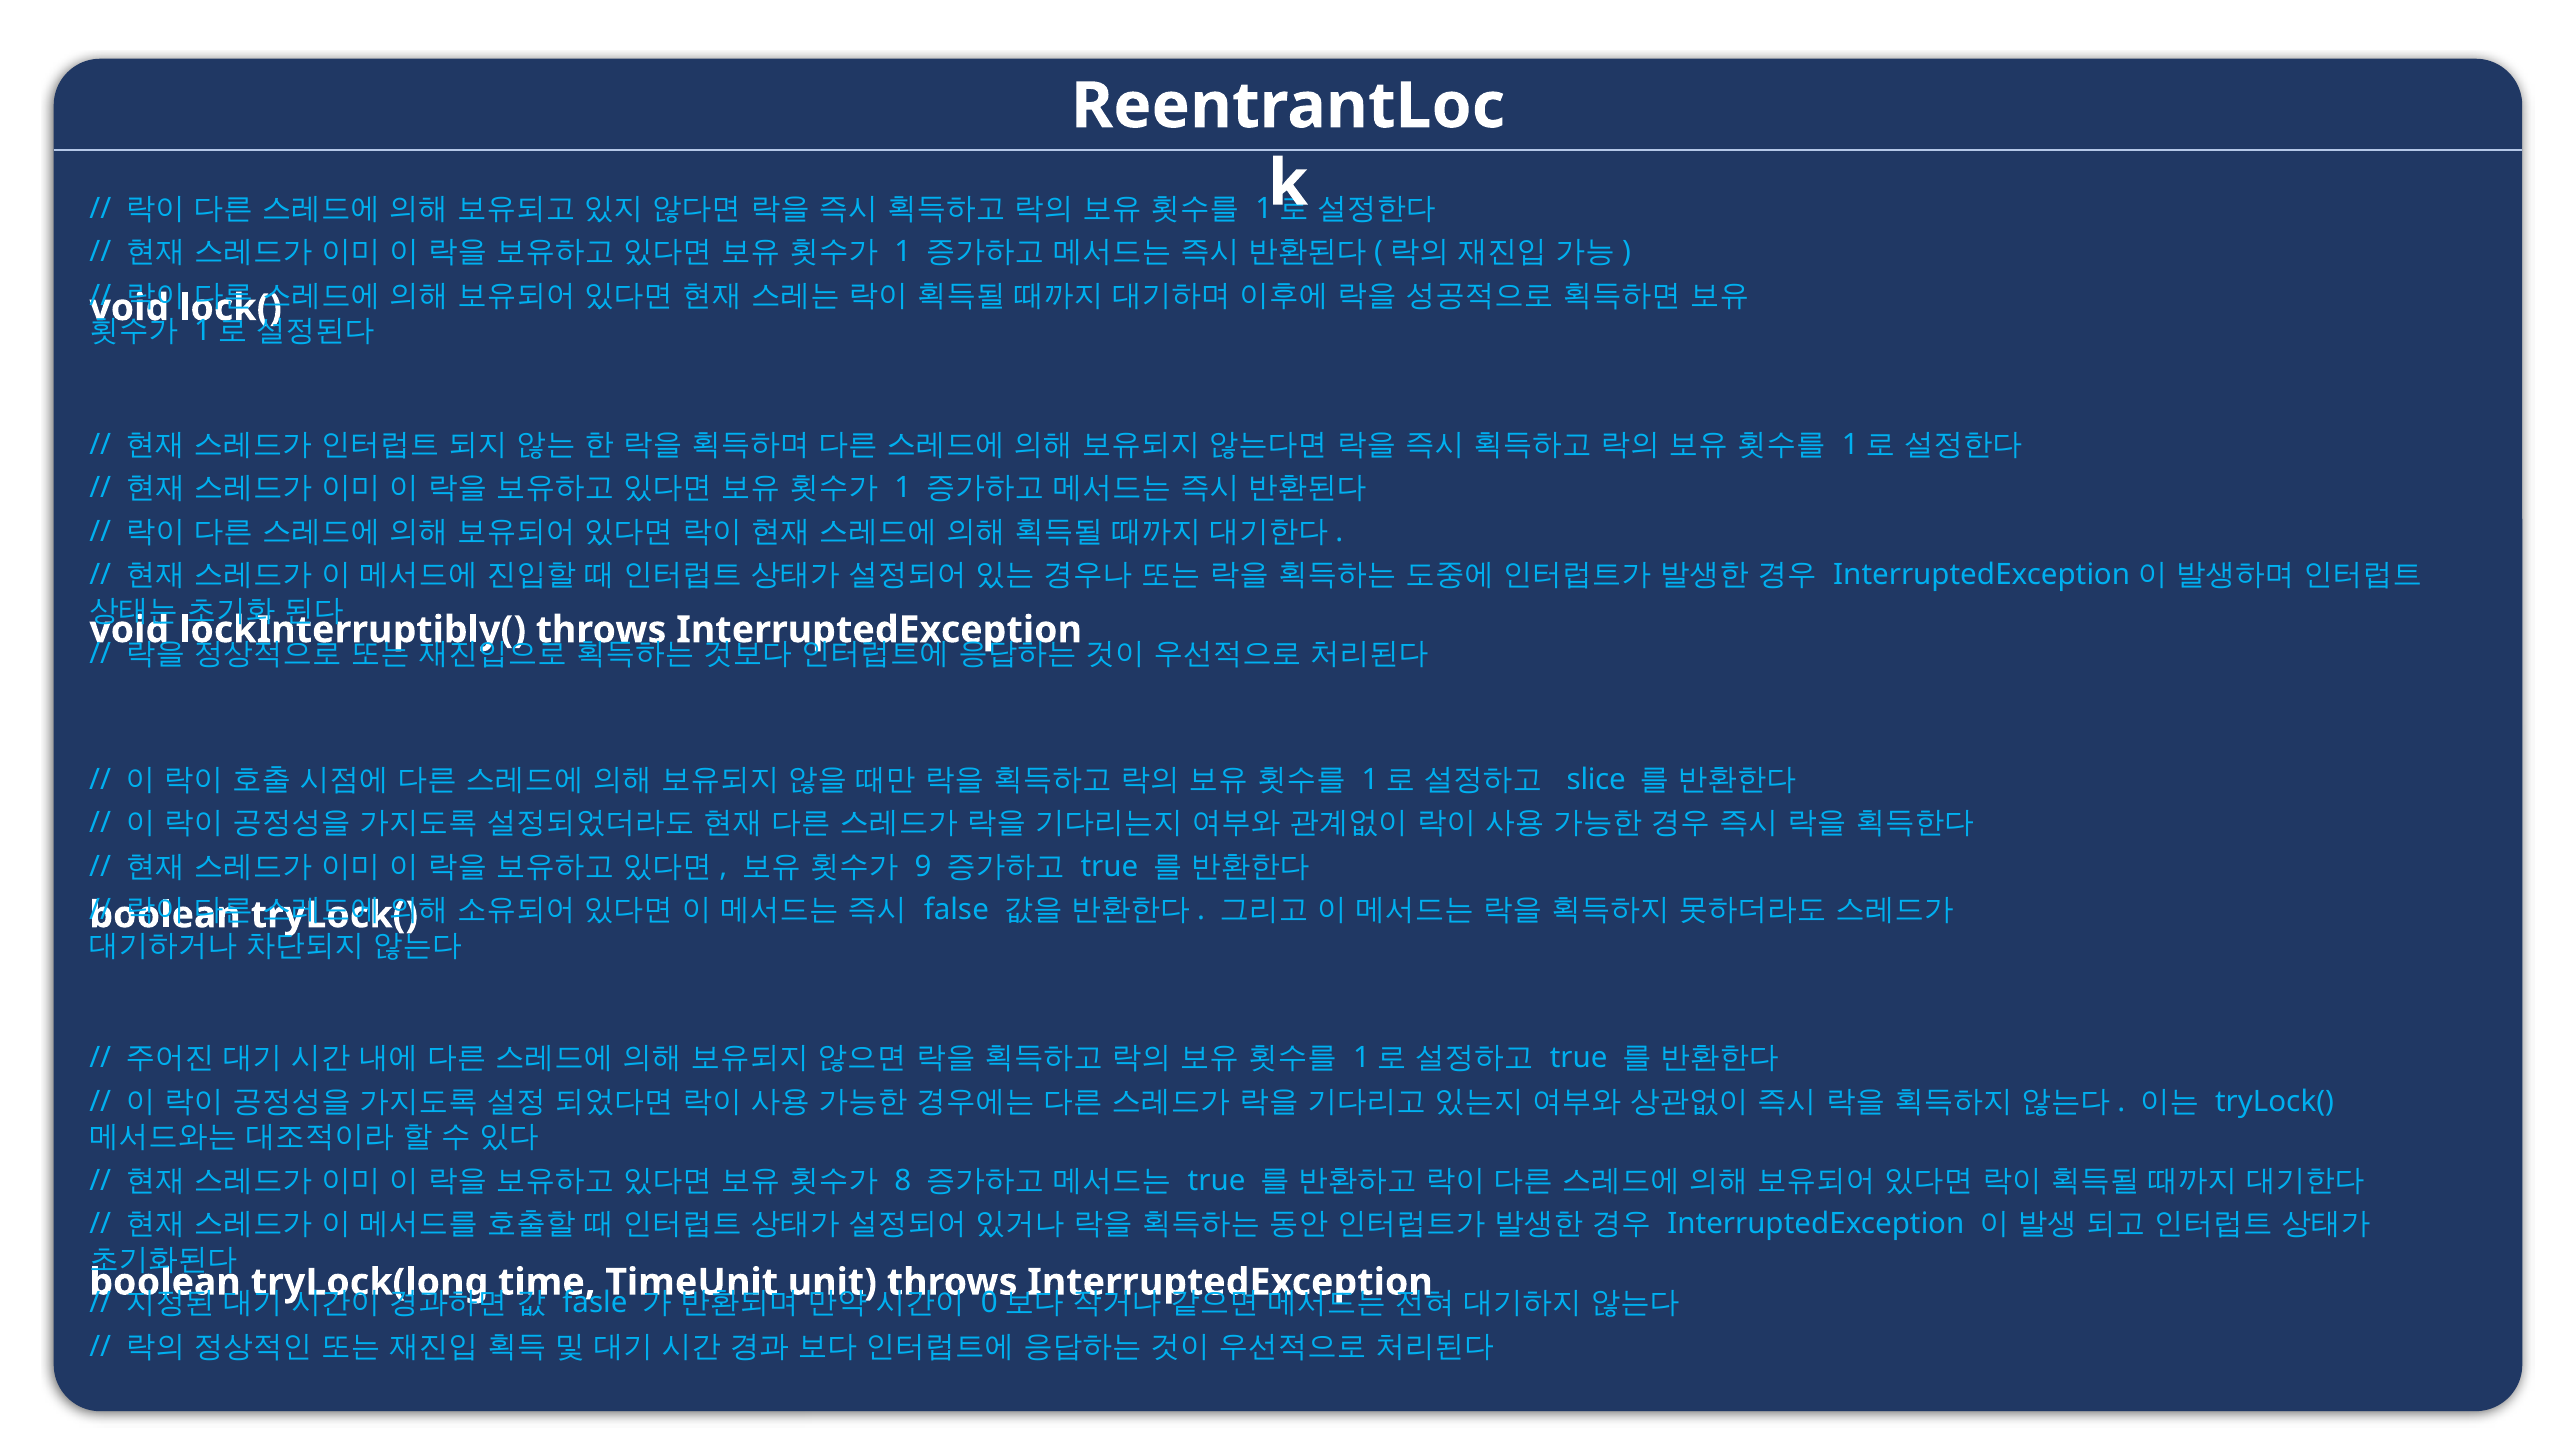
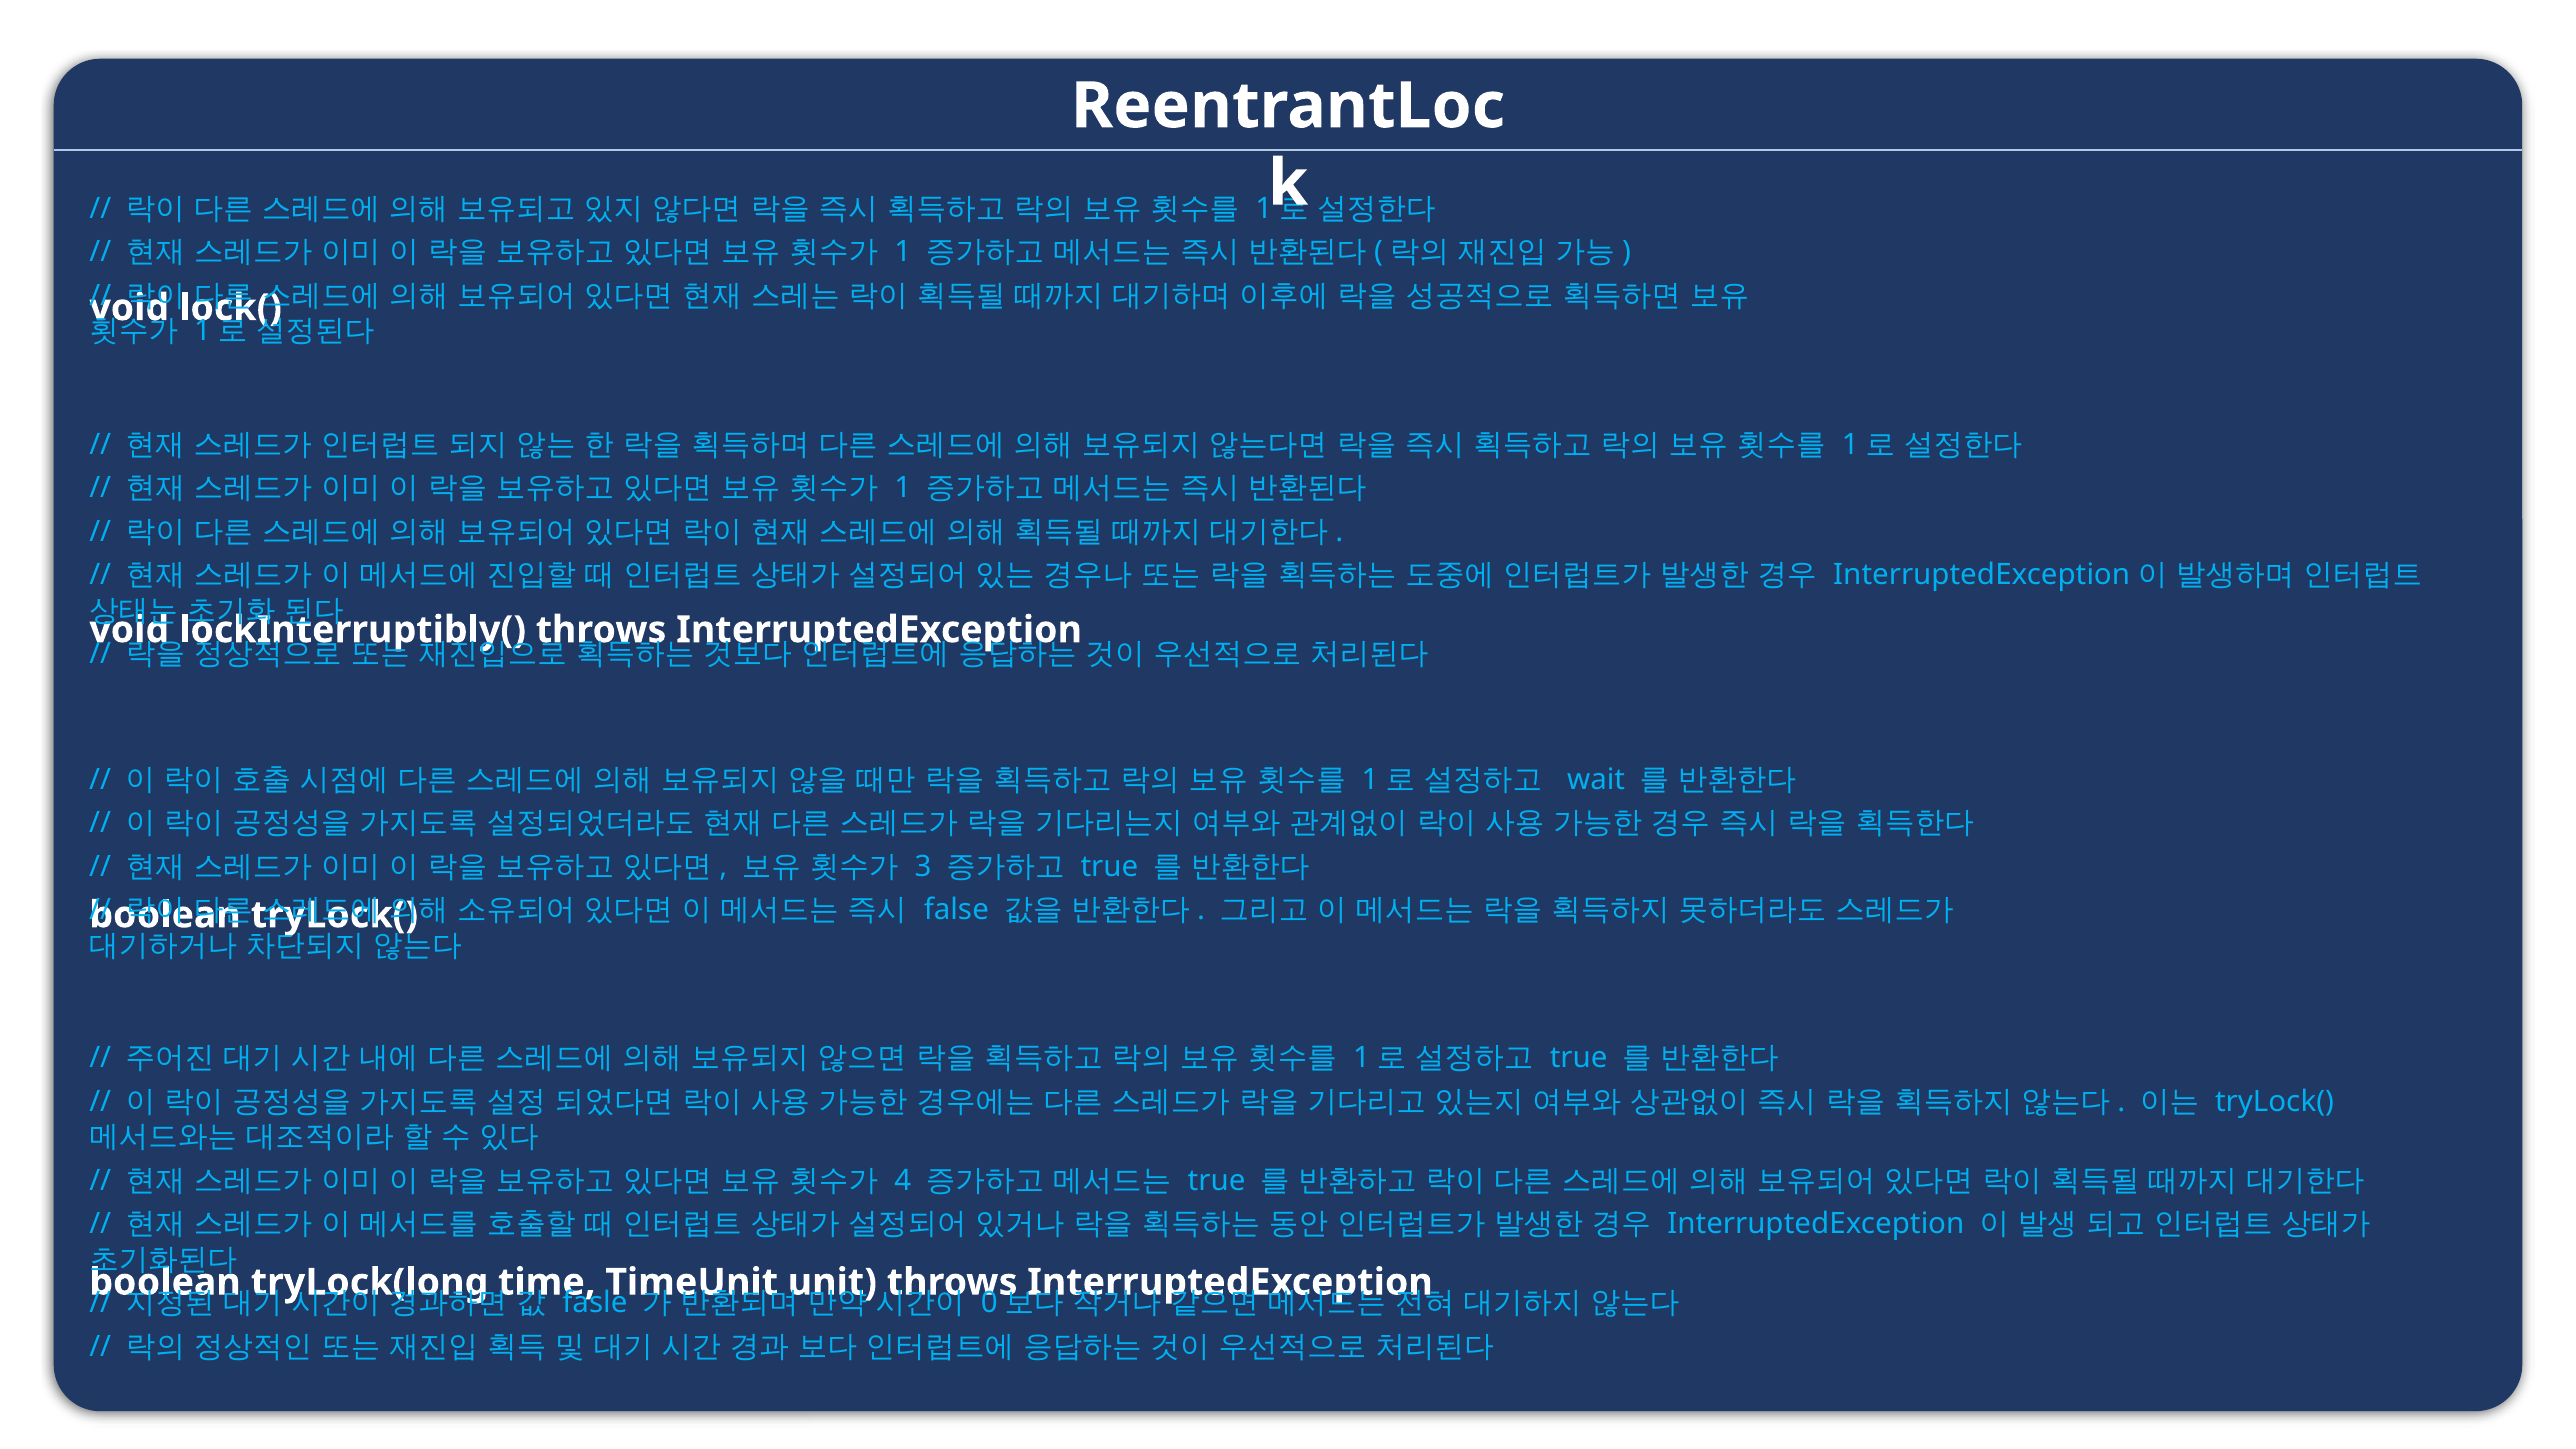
slice: slice -> wait
9: 9 -> 3
8: 8 -> 4
